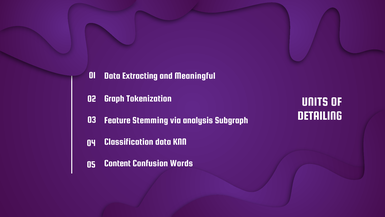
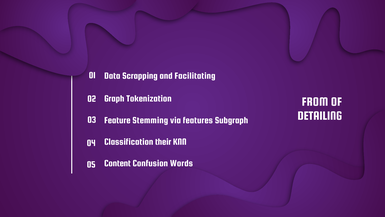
Extracting: Extracting -> Scrapping
Meaningful: Meaningful -> Facilitating
UNITS: UNITS -> FROM
analysis: analysis -> features
Classification data: data -> their
